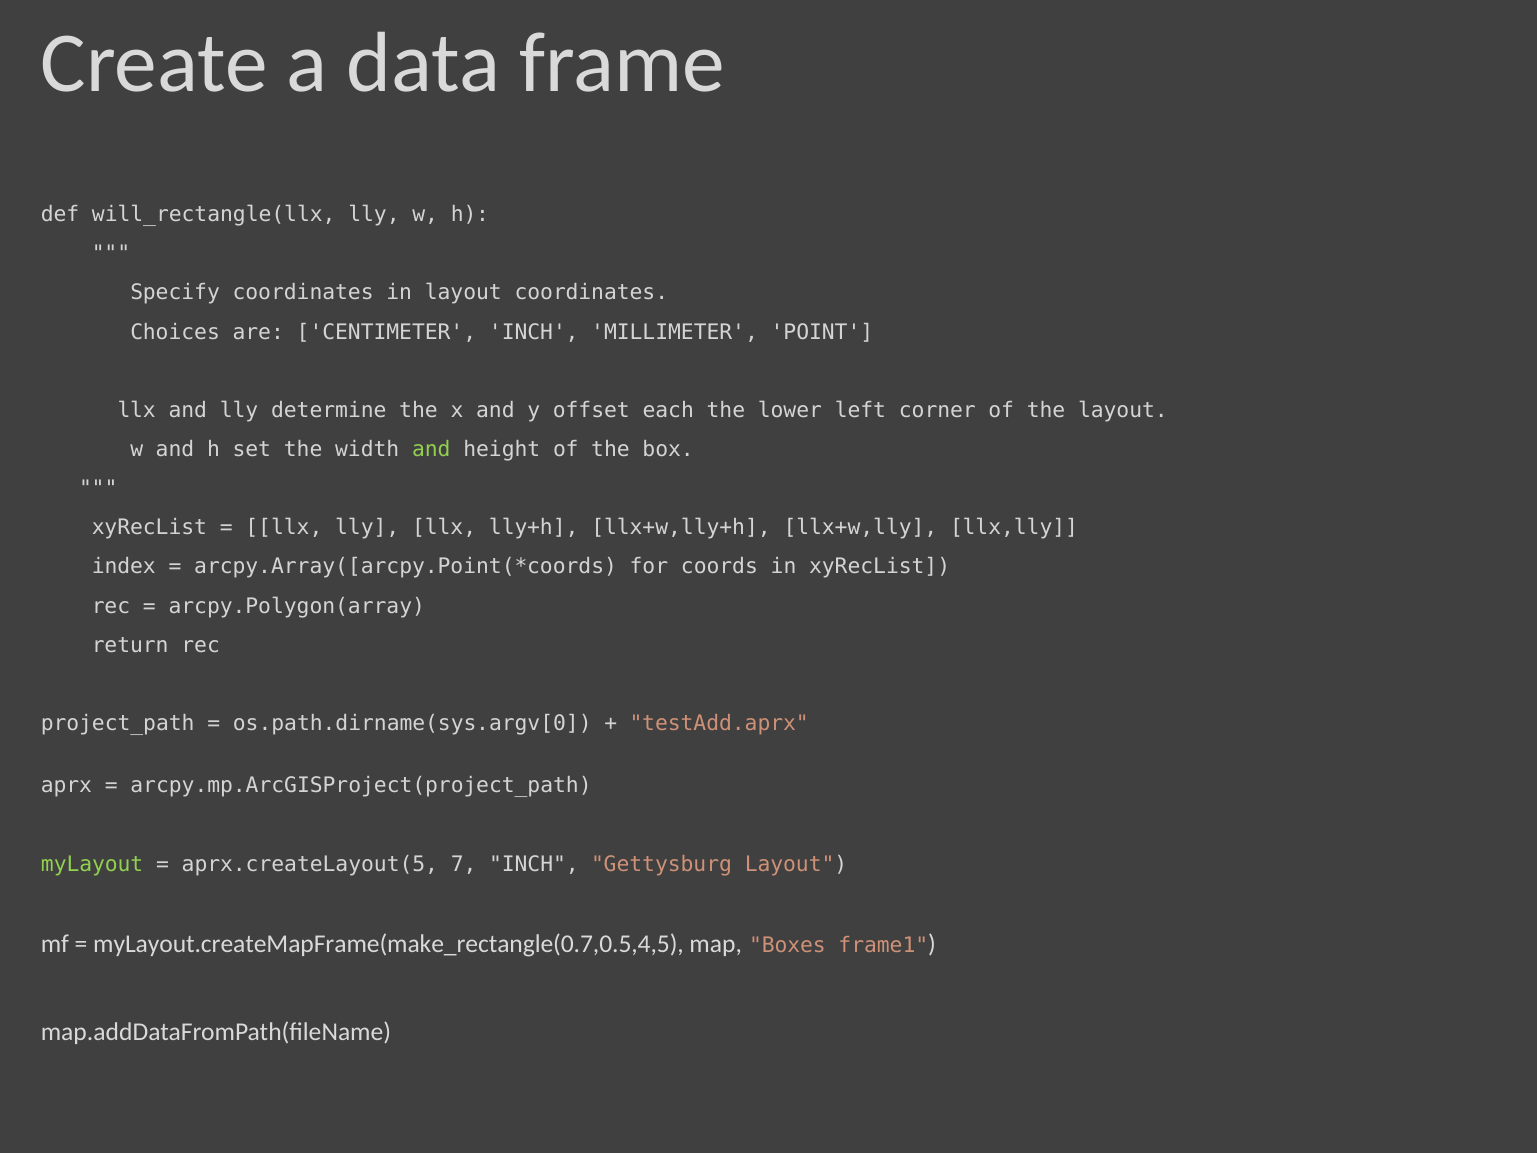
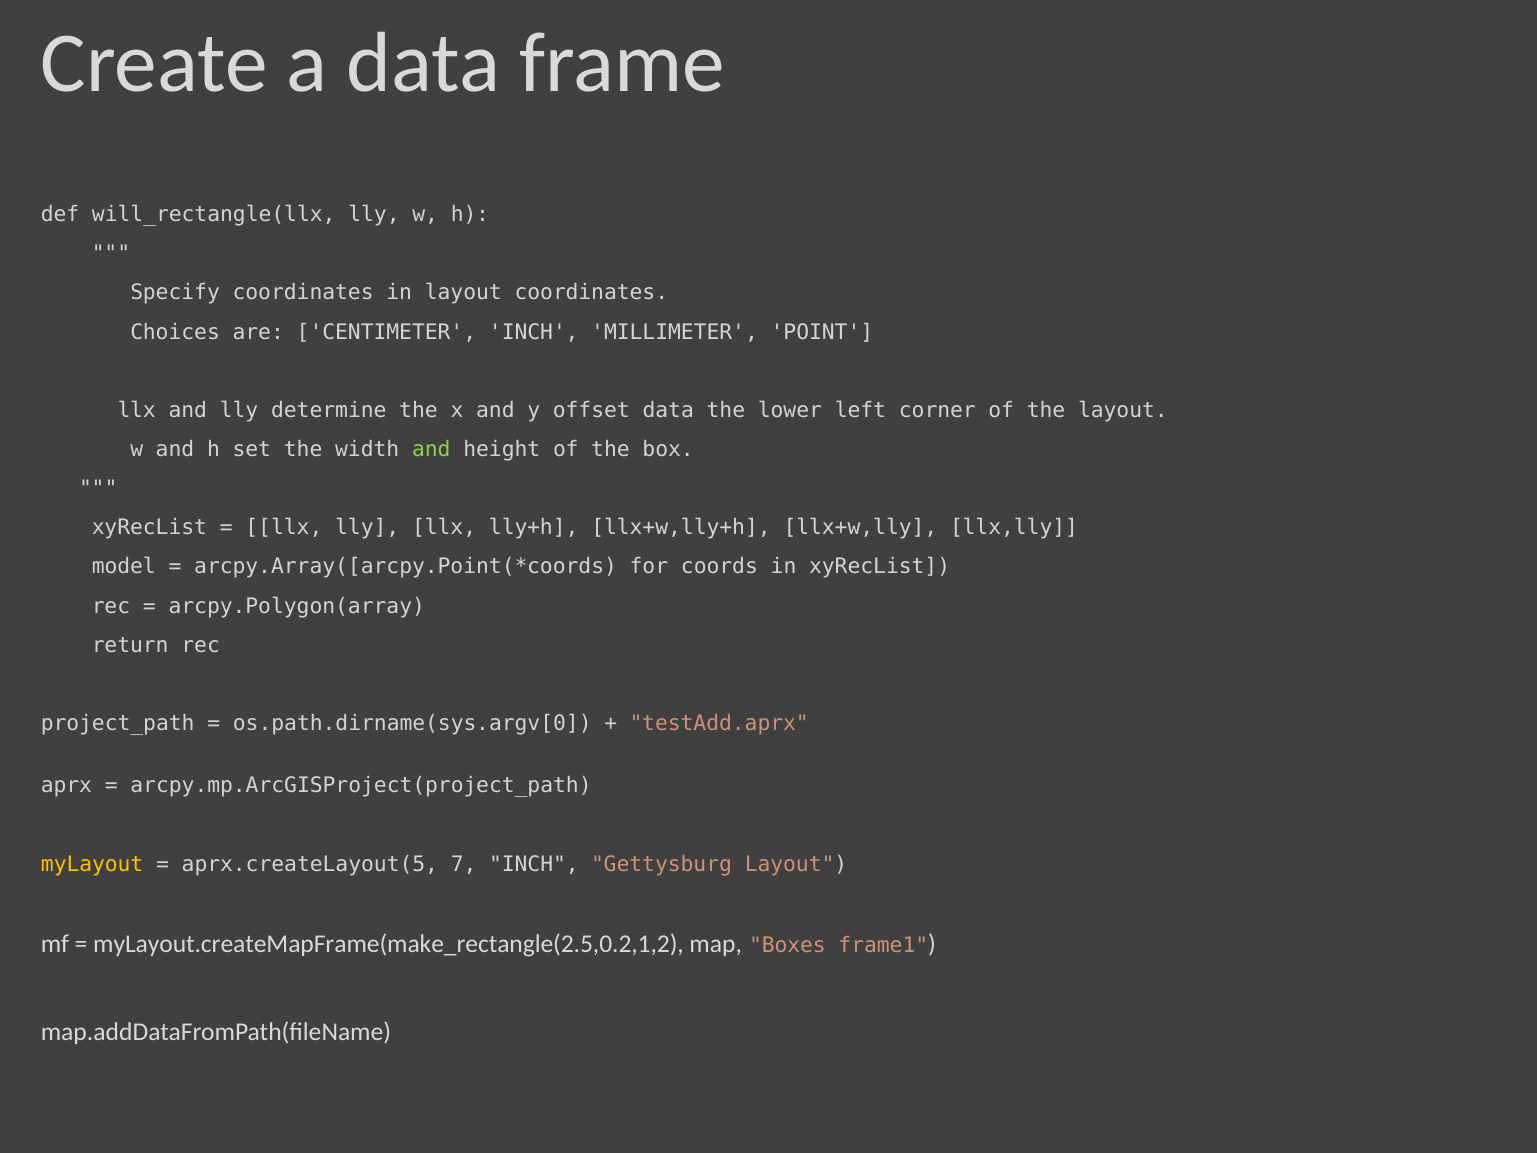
offset each: each -> data
index: index -> model
myLayout colour: light green -> yellow
myLayout.createMapFrame(make_rectangle(0.7,0.5,4,5: myLayout.createMapFrame(make_rectangle(0.7,0.5,4,5 -> myLayout.createMapFrame(make_rectangle(2.5,0.2,1,2
